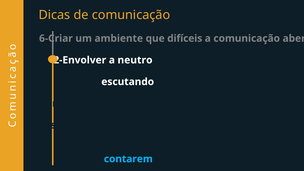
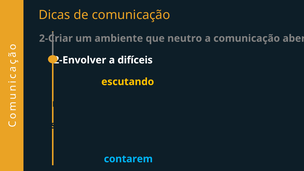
6-Criar: 6-Criar -> 2-Criar
que difíceis: difíceis -> neutro
a neutro: neutro -> difíceis
escutando colour: white -> yellow
